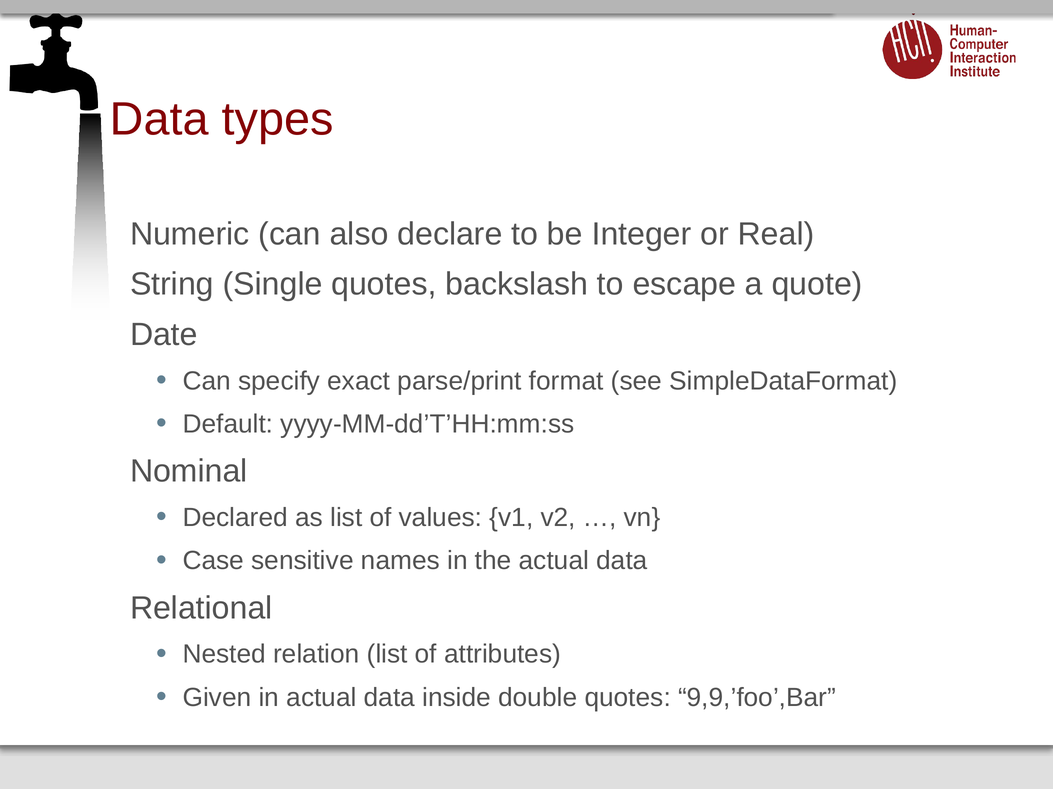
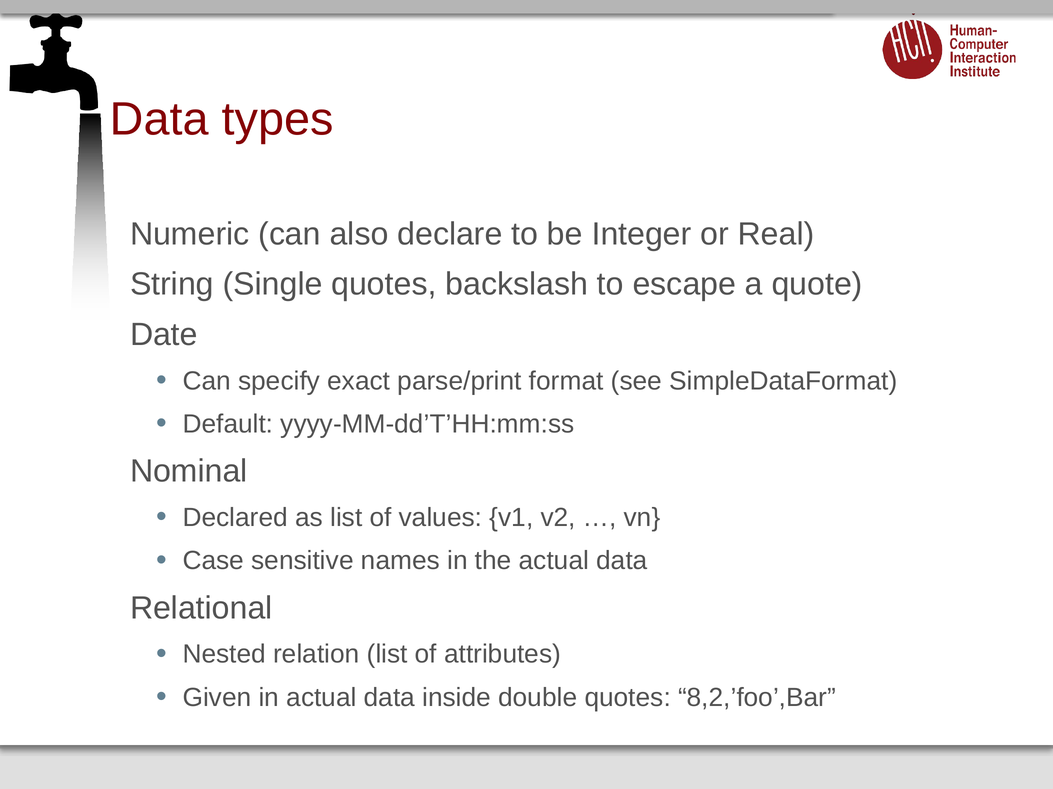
9,9,’foo’,Bar: 9,9,’foo’,Bar -> 8,2,’foo’,Bar
